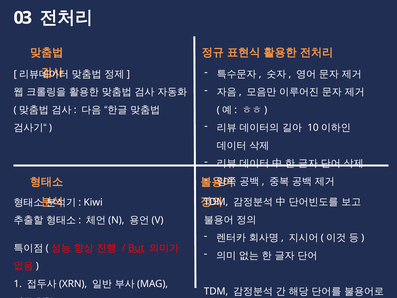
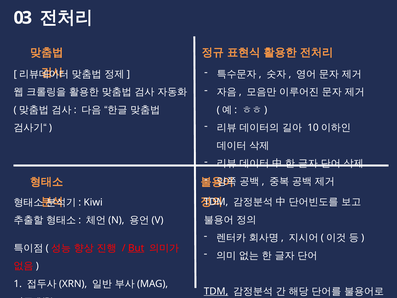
TDM at (216, 291) underline: none -> present
